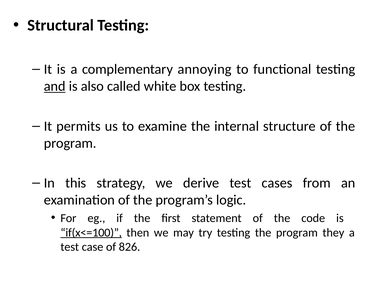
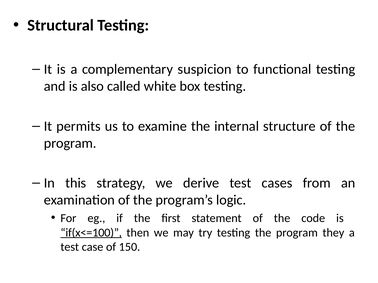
annoying: annoying -> suspicion
and underline: present -> none
826: 826 -> 150
